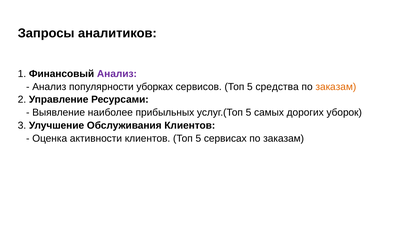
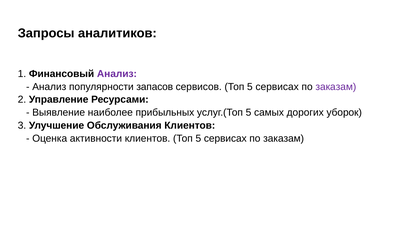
уборках: уборках -> запасов
сервисов Топ 5 средства: средства -> сервисах
заказам at (336, 87) colour: orange -> purple
